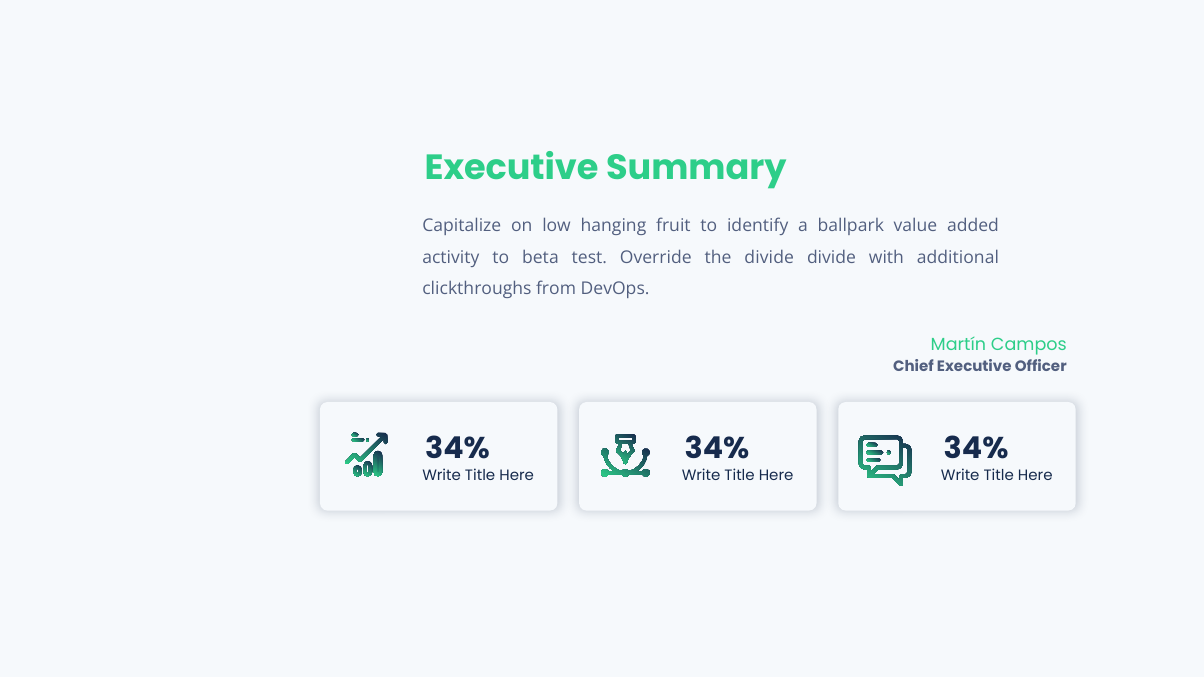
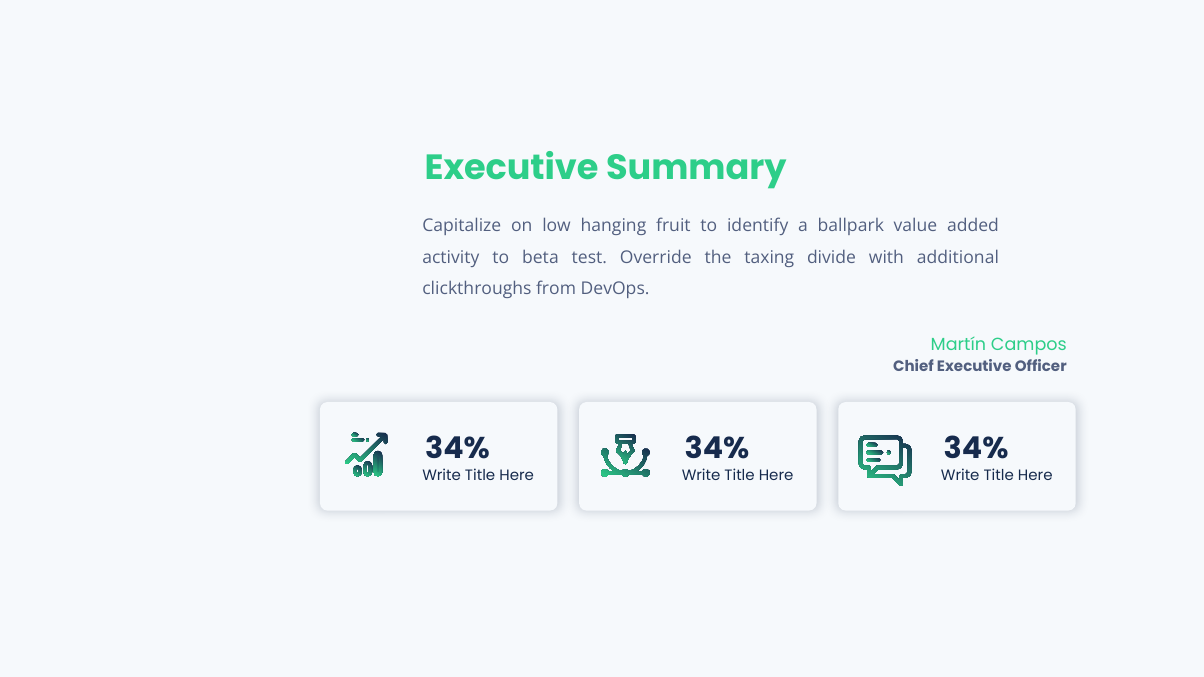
the divide: divide -> taxing
